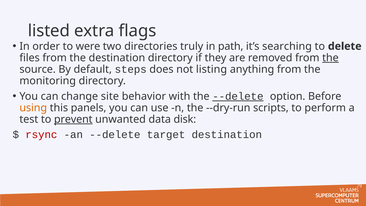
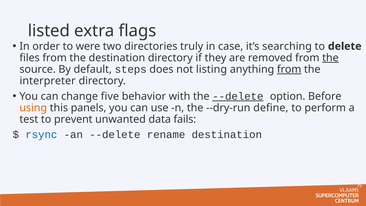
path: path -> case
from at (289, 69) underline: none -> present
monitoring: monitoring -> interpreter
site: site -> five
scripts: scripts -> define
prevent underline: present -> none
disk: disk -> fails
rsync colour: red -> blue
target: target -> rename
